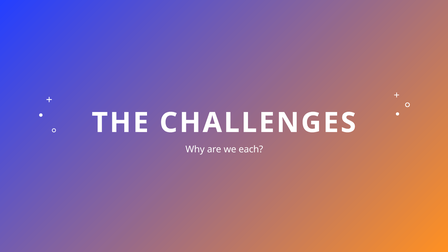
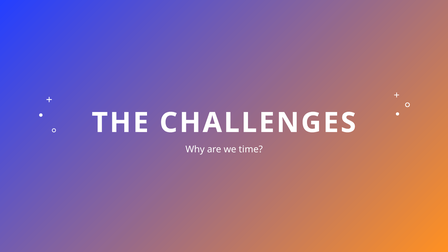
each: each -> time
